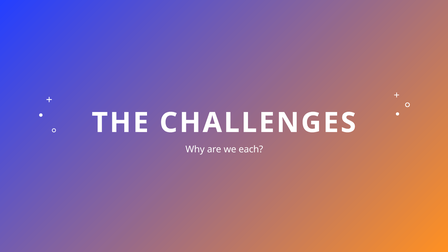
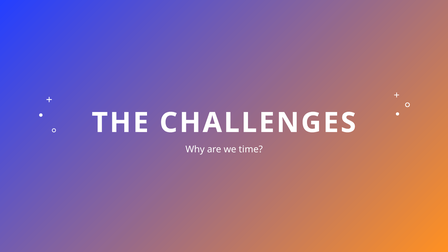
each: each -> time
